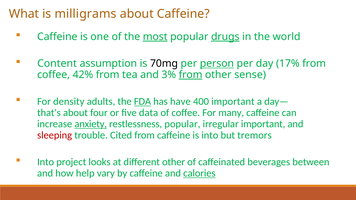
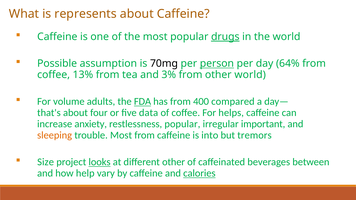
milligrams: milligrams -> represents
most at (155, 37) underline: present -> none
Content: Content -> Possible
17%: 17% -> 64%
42%: 42% -> 13%
from at (191, 75) underline: present -> none
other sense: sense -> world
density: density -> volume
has have: have -> from
400 important: important -> compared
many: many -> helps
anxiety underline: present -> none
sleeping colour: red -> orange
trouble Cited: Cited -> Most
Into at (46, 162): Into -> Size
looks underline: none -> present
